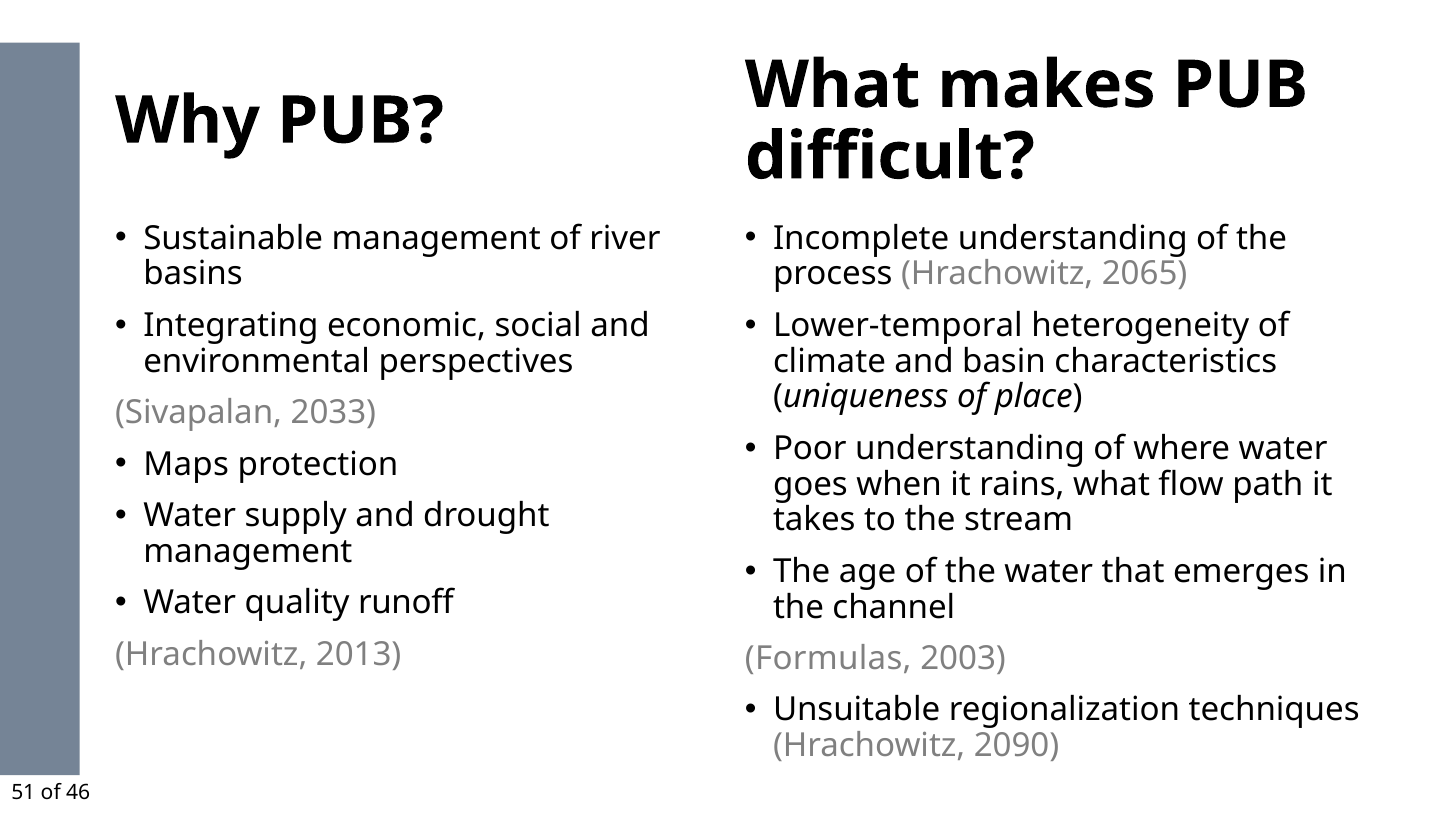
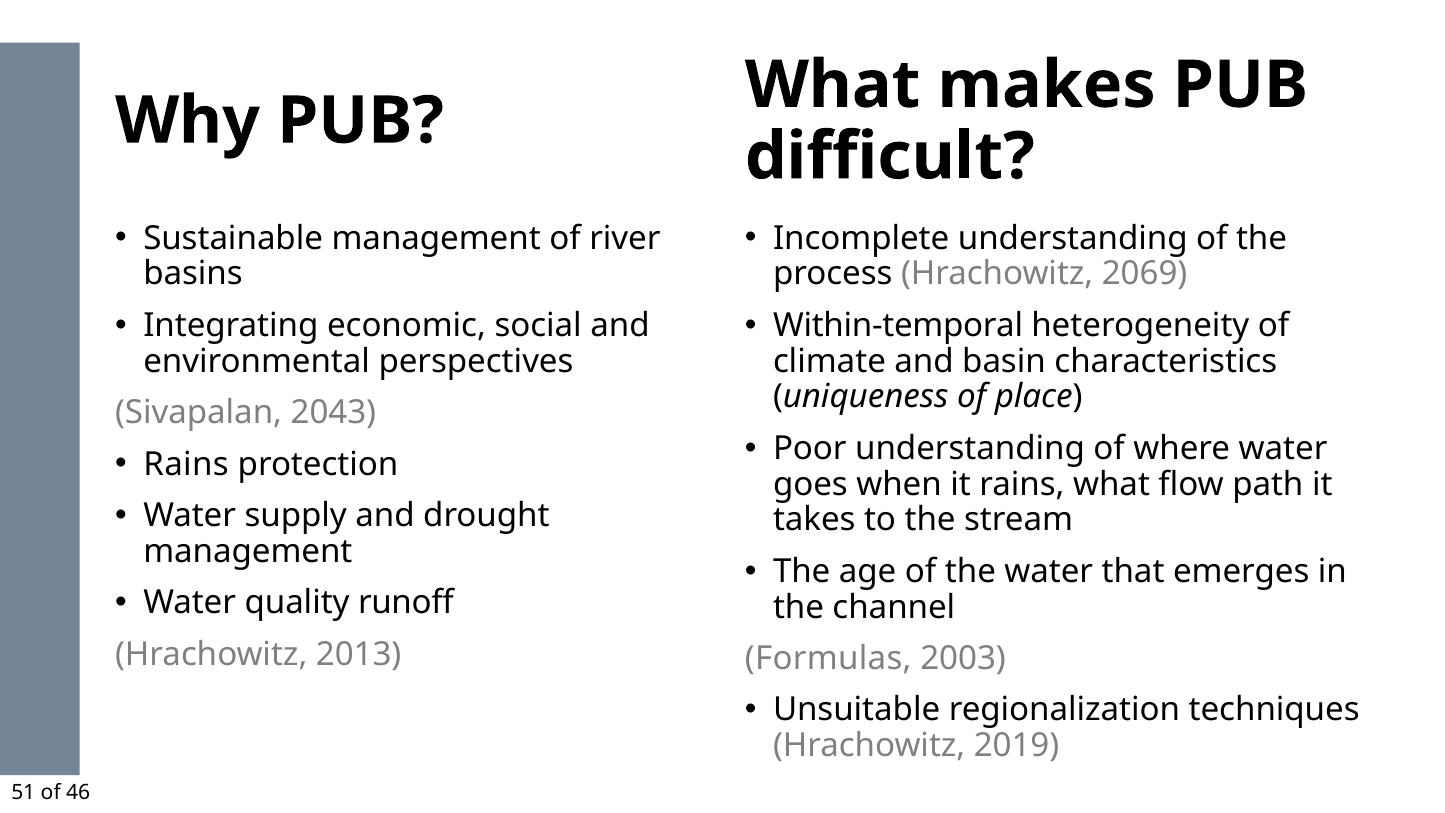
2065: 2065 -> 2069
Lower-temporal: Lower-temporal -> Within-temporal
2033: 2033 -> 2043
Maps at (186, 464): Maps -> Rains
2090: 2090 -> 2019
